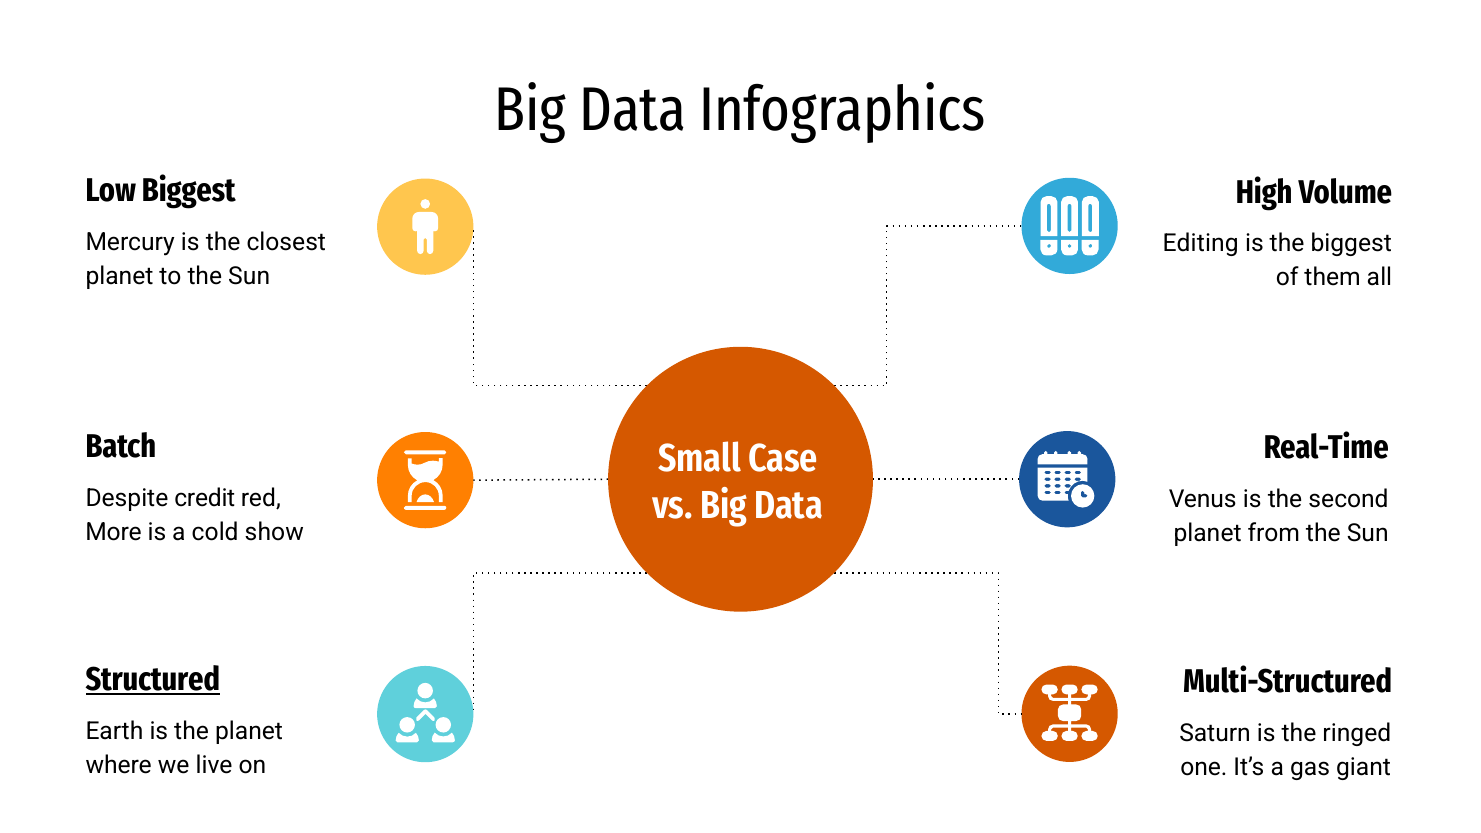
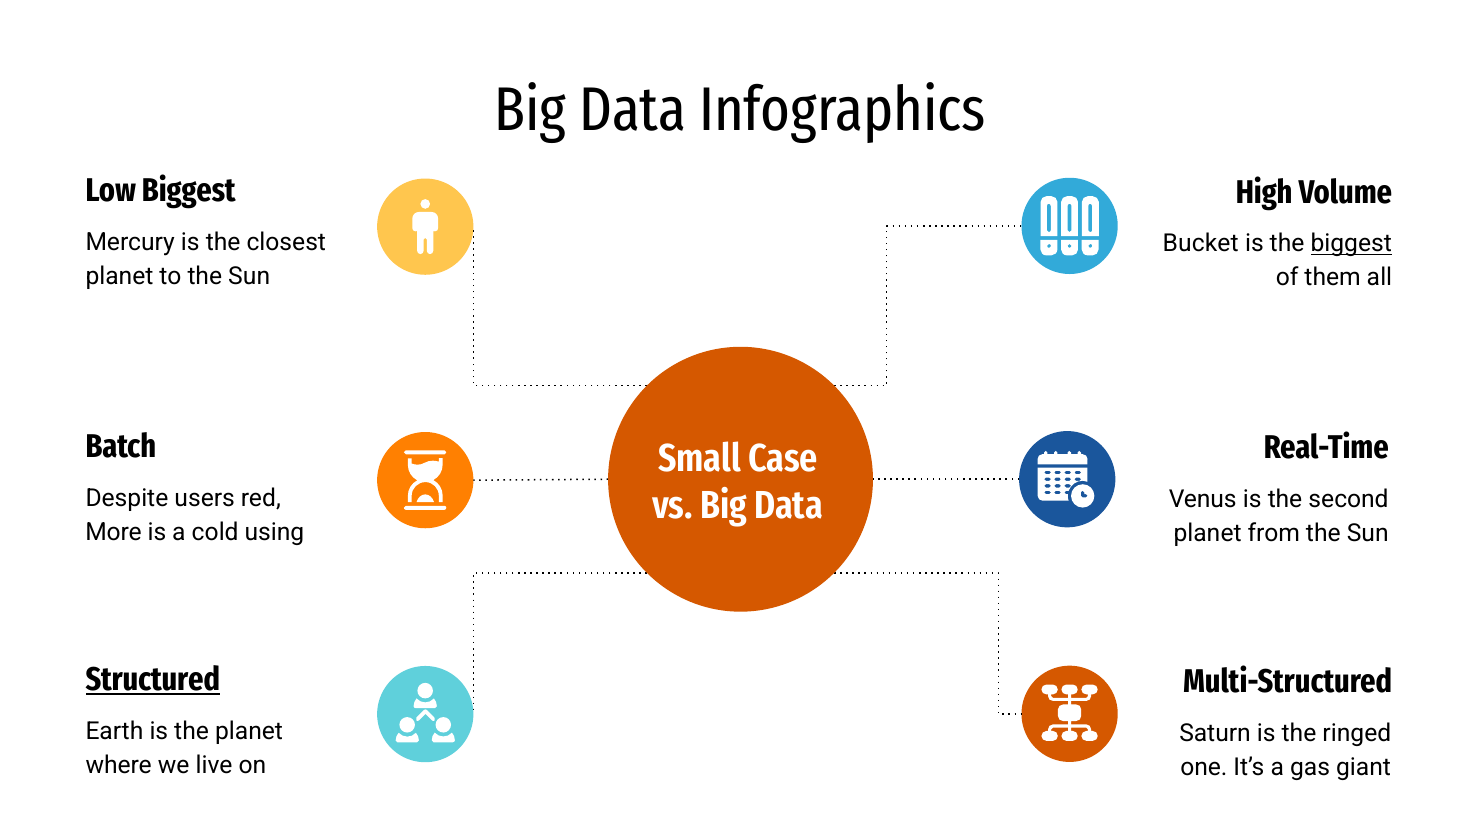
Editing: Editing -> Bucket
biggest at (1351, 244) underline: none -> present
credit: credit -> users
show: show -> using
